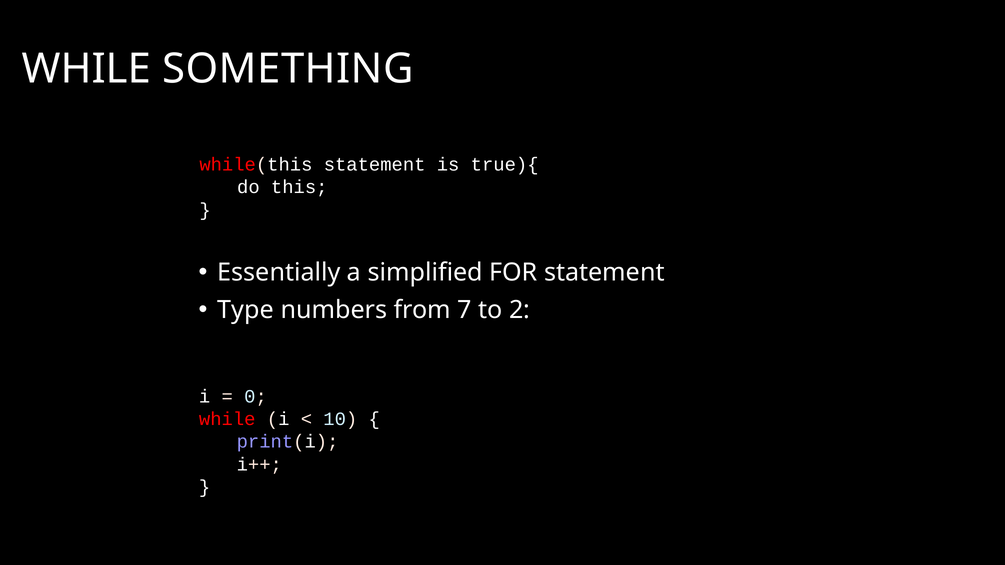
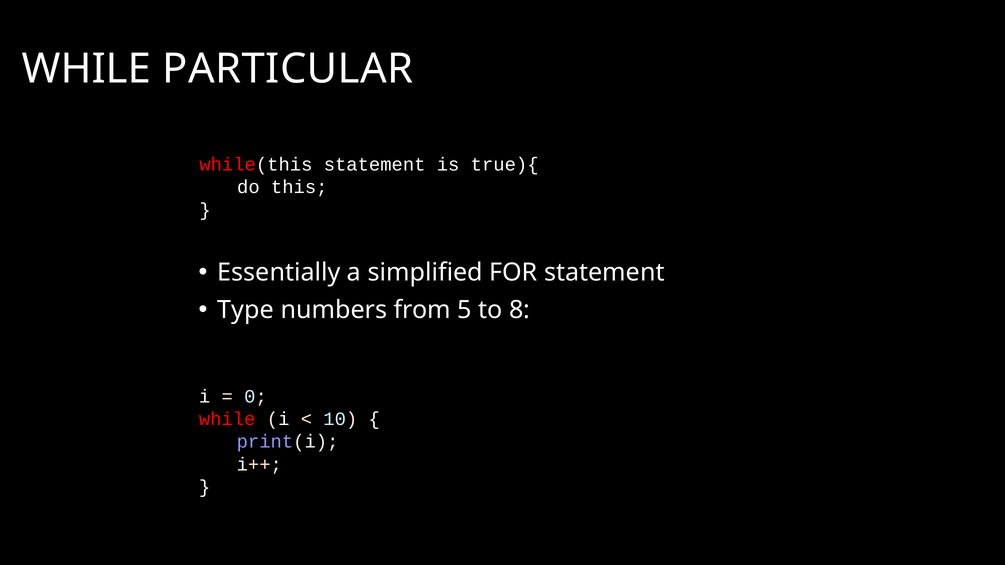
SOMETHING: SOMETHING -> PARTICULAR
7: 7 -> 5
2: 2 -> 8
